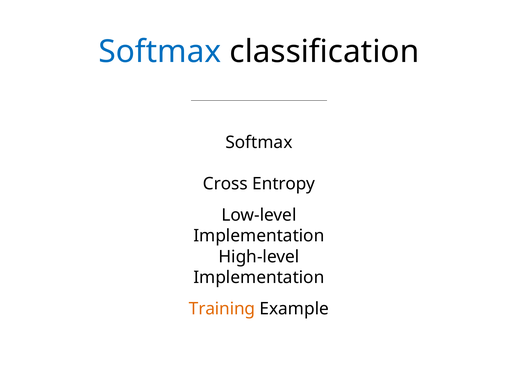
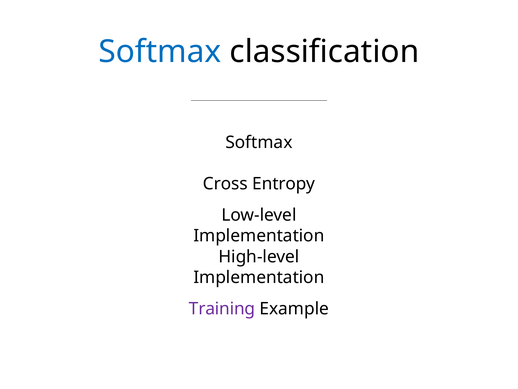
Training colour: orange -> purple
